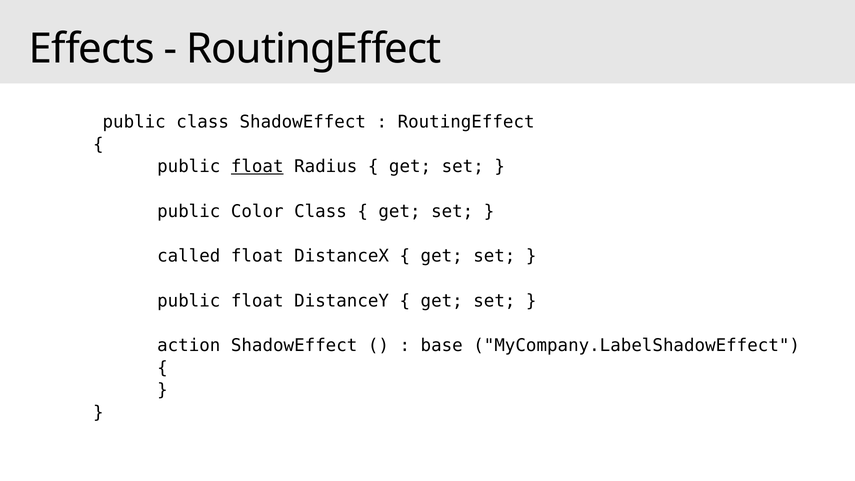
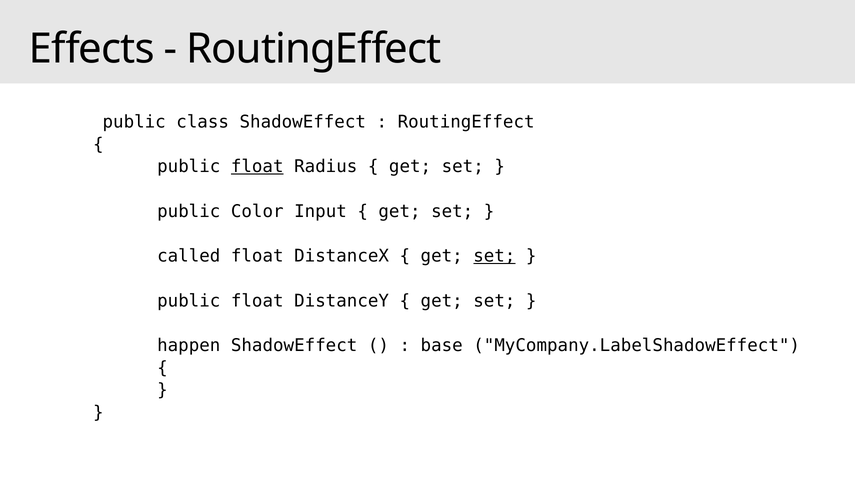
Color Class: Class -> Input
set at (494, 256) underline: none -> present
action: action -> happen
